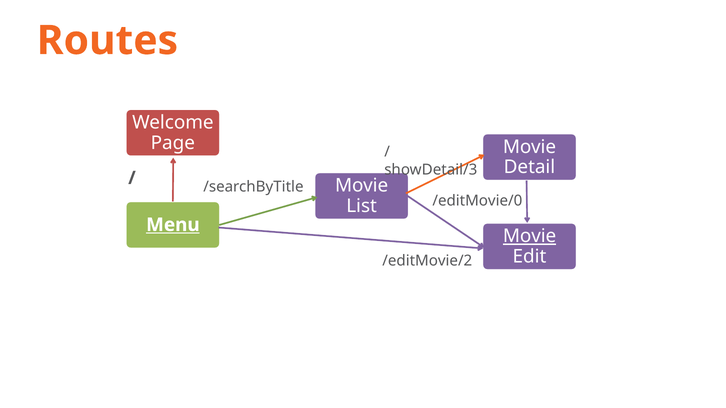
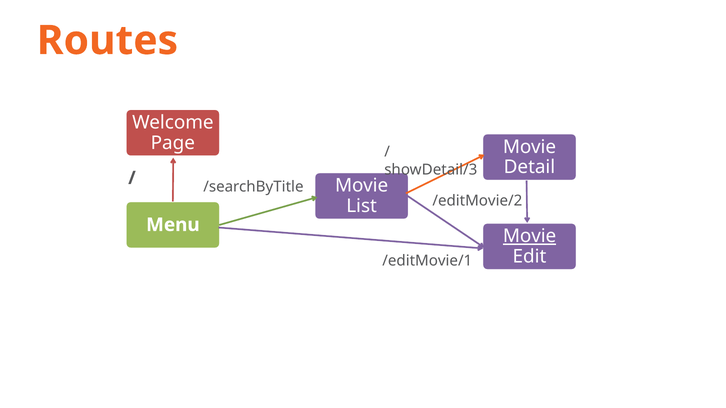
/editMovie/0: /editMovie/0 -> /editMovie/2
Menu underline: present -> none
/editMovie/2: /editMovie/2 -> /editMovie/1
